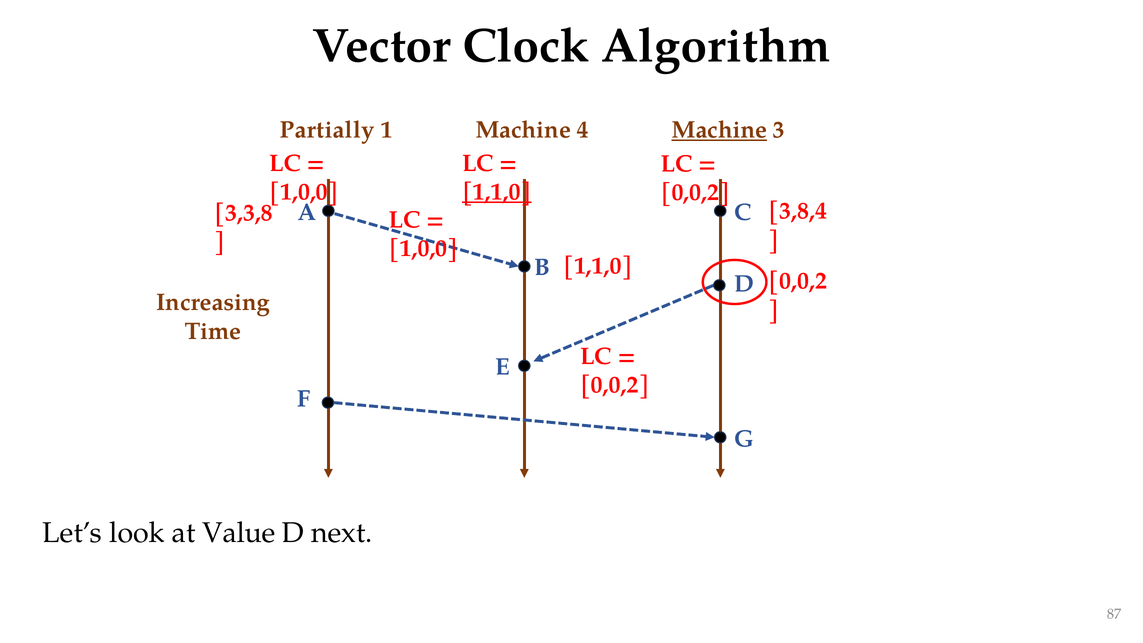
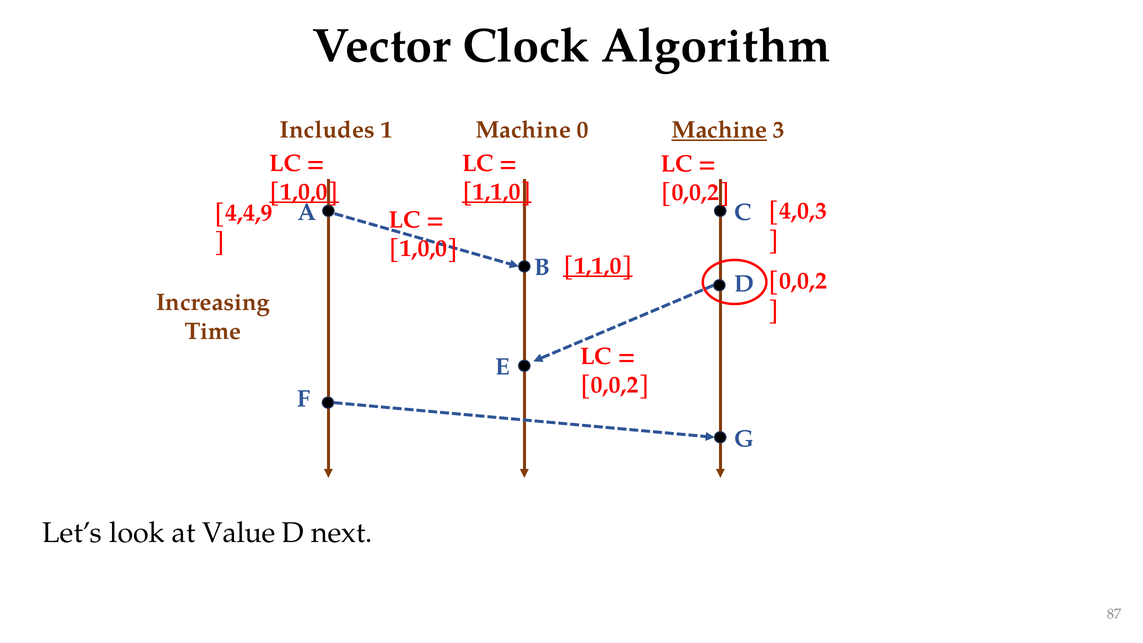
Partially: Partially -> Includes
4: 4 -> 0
1,0,0 at (304, 192) underline: none -> present
3,8,4: 3,8,4 -> 4,0,3
3,3,8: 3,3,8 -> 4,4,9
1,1,0 at (598, 266) underline: none -> present
